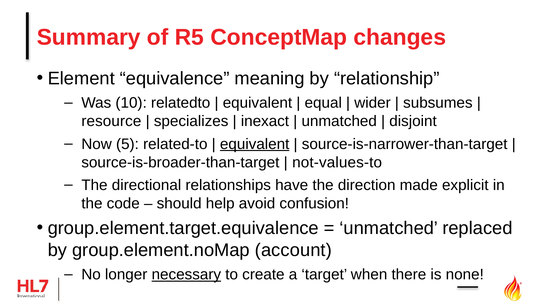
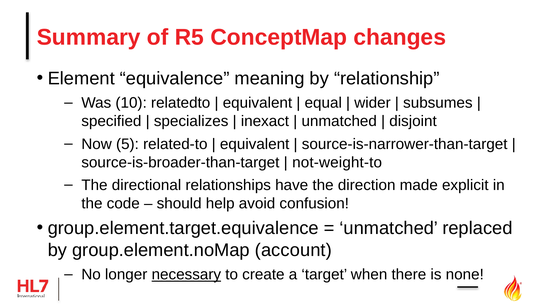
resource: resource -> specified
equivalent at (255, 144) underline: present -> none
not-values-to: not-values-to -> not-weight-to
